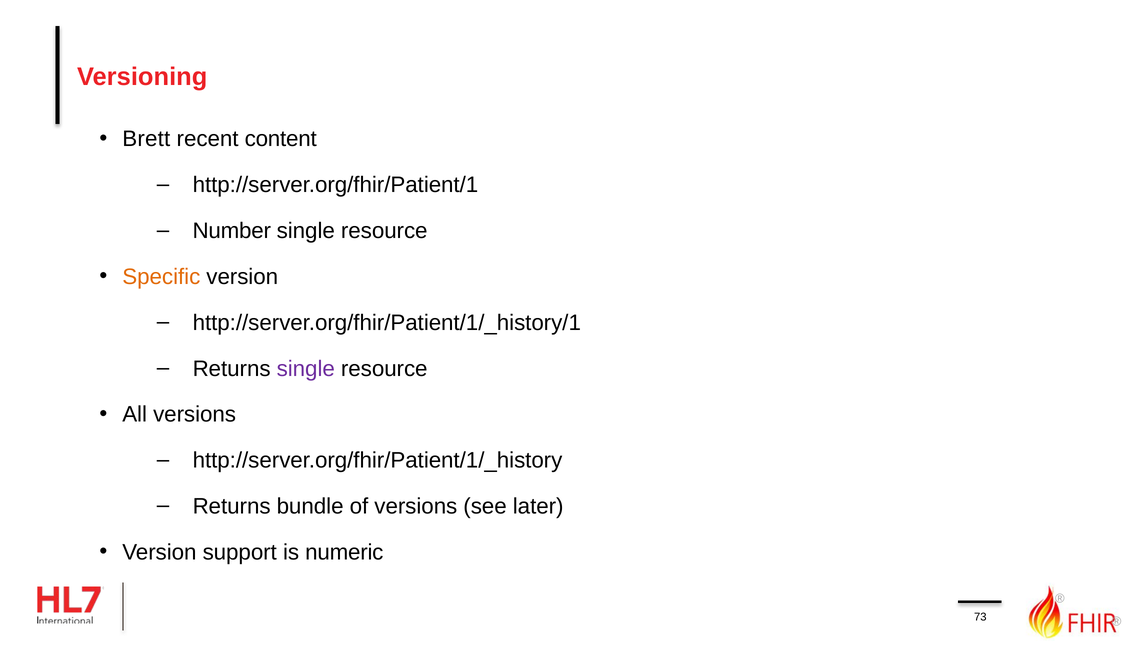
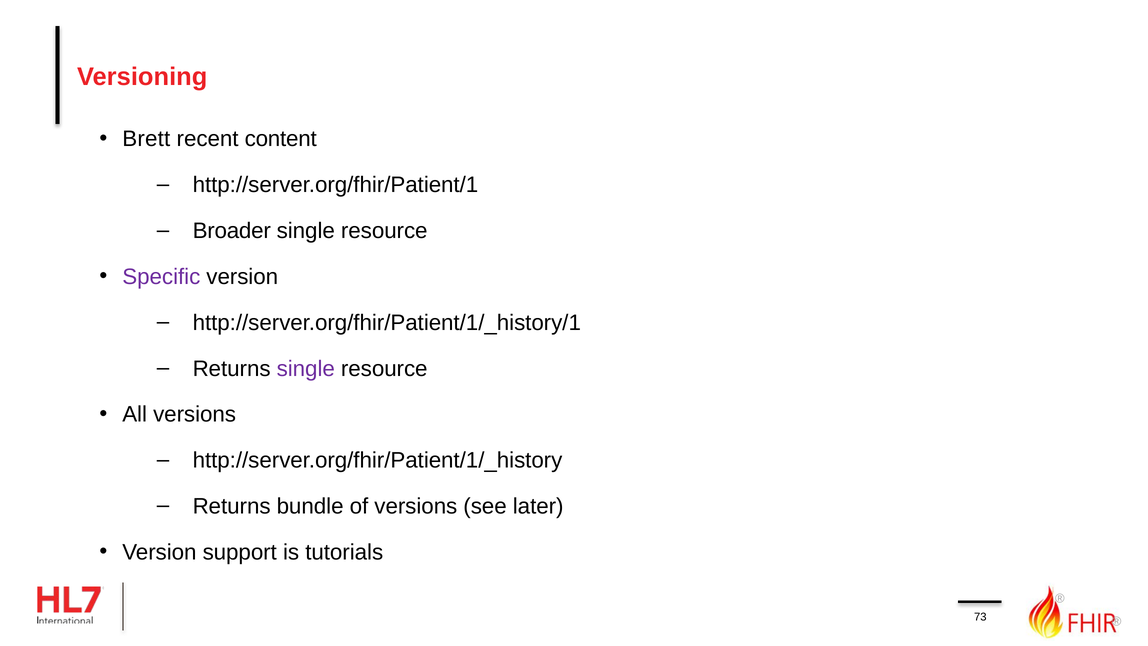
Number: Number -> Broader
Specific colour: orange -> purple
numeric: numeric -> tutorials
